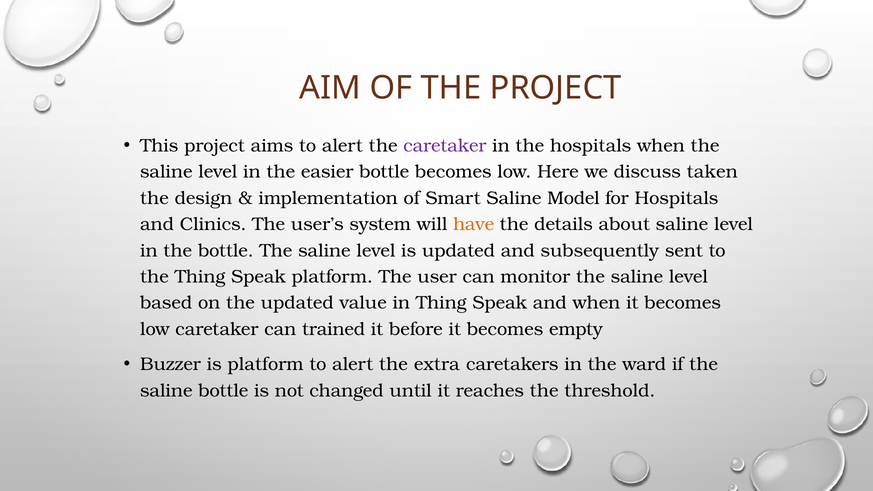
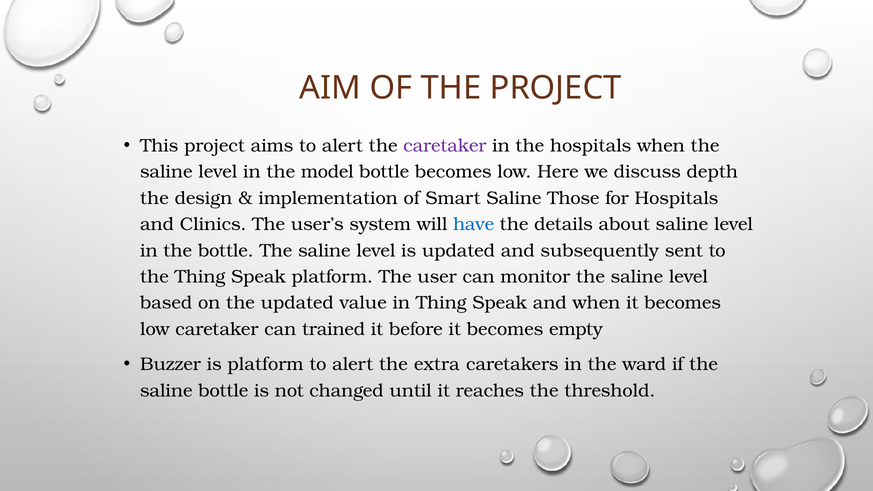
easier: easier -> model
taken: taken -> depth
Model: Model -> Those
have colour: orange -> blue
